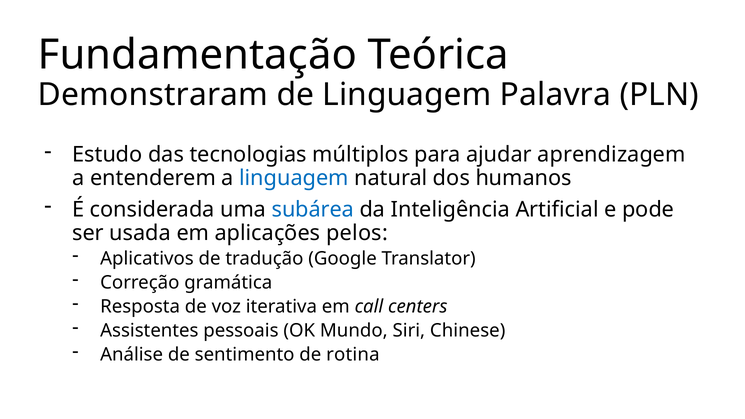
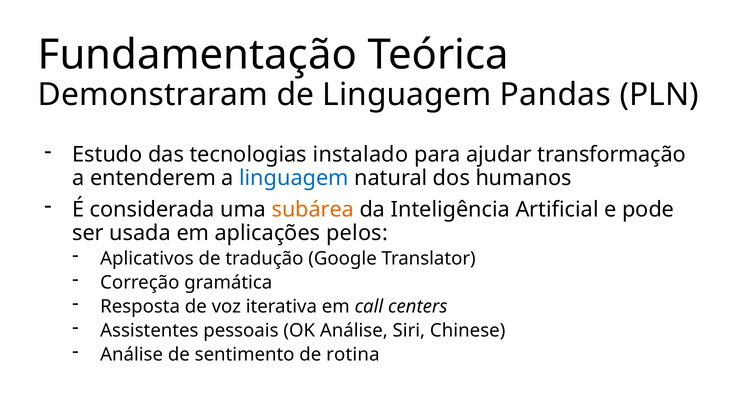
Palavra: Palavra -> Pandas
múltiplos: múltiplos -> instalado
aprendizagem: aprendizagem -> transformação
subárea colour: blue -> orange
OK Mundo: Mundo -> Análise
